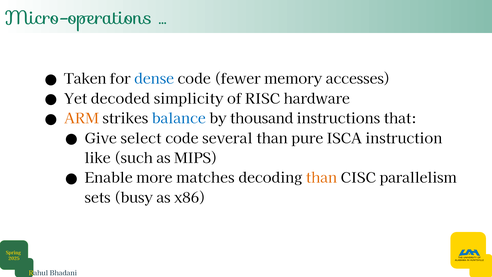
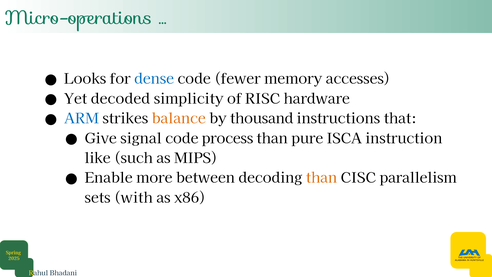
Taken: Taken -> Looks
ARM colour: orange -> blue
balance colour: blue -> orange
select: select -> signal
several: several -> process
matches: matches -> between
busy: busy -> with
